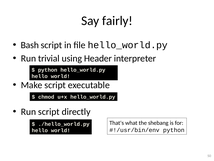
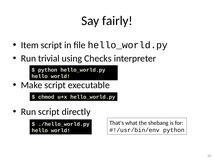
Bash: Bash -> Item
Header: Header -> Checks
